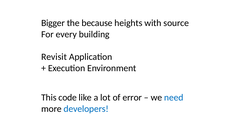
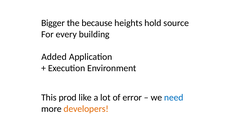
with: with -> hold
Revisit: Revisit -> Added
code: code -> prod
developers colour: blue -> orange
